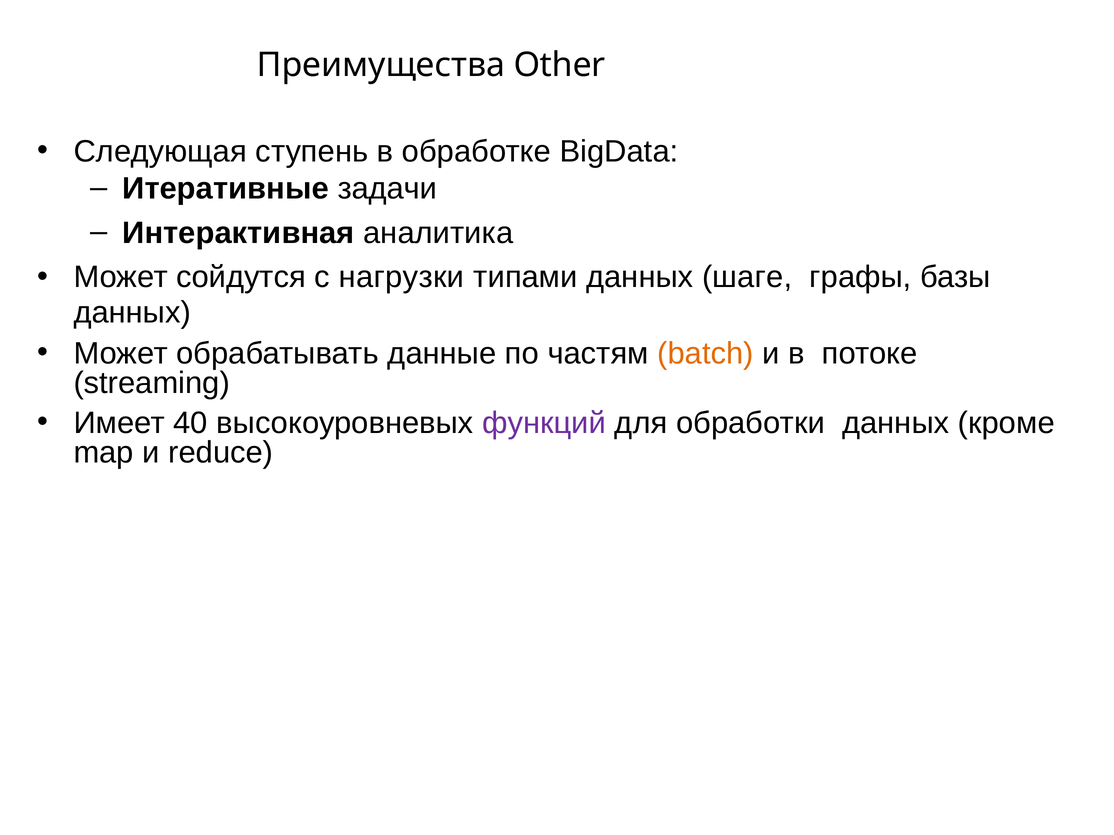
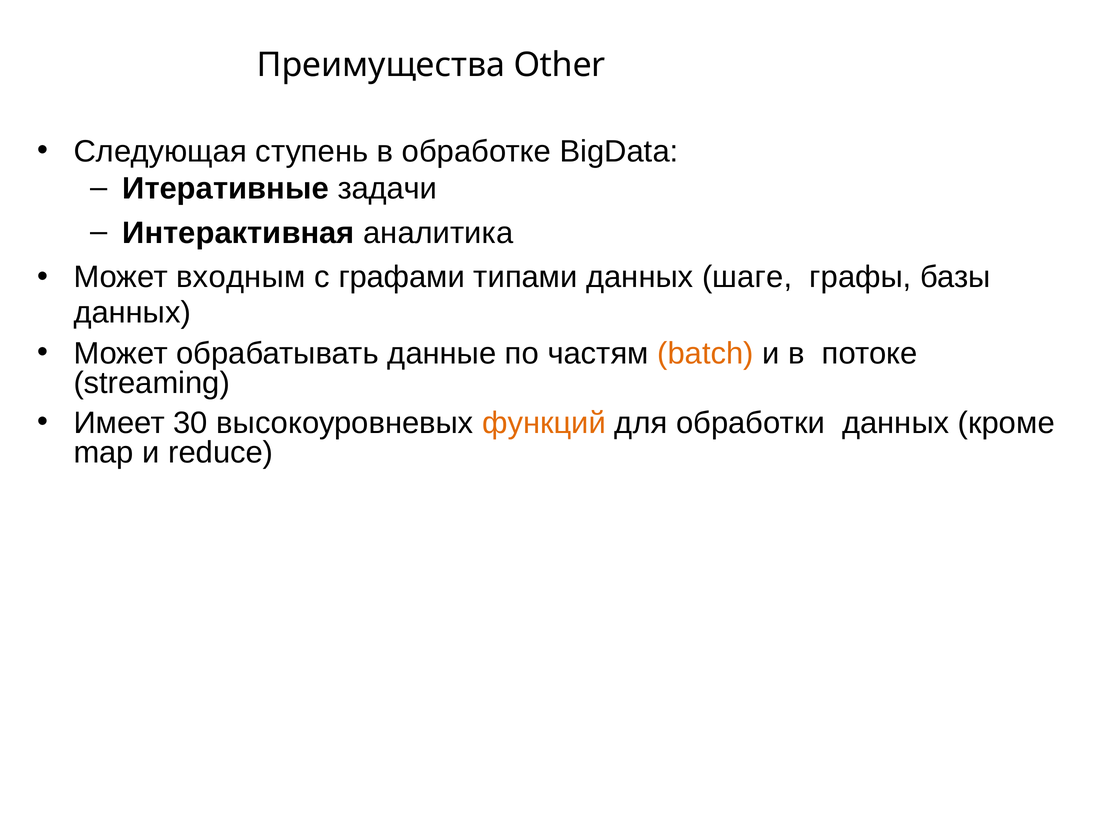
сойдутся: сойдутся -> входным
нагрузки: нагрузки -> графами
40: 40 -> 30
функций colour: purple -> orange
